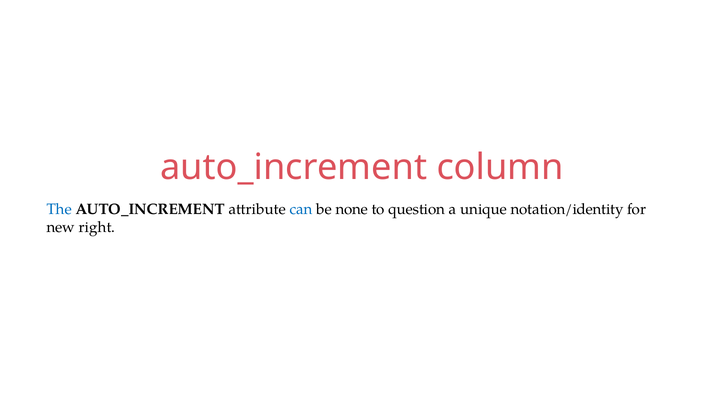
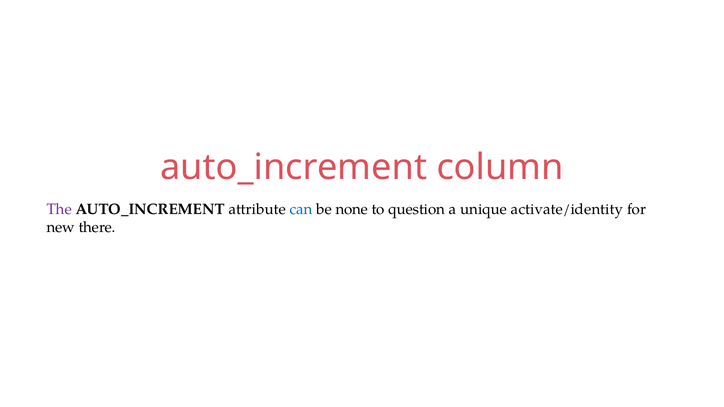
The colour: blue -> purple
notation/identity: notation/identity -> activate/identity
right: right -> there
